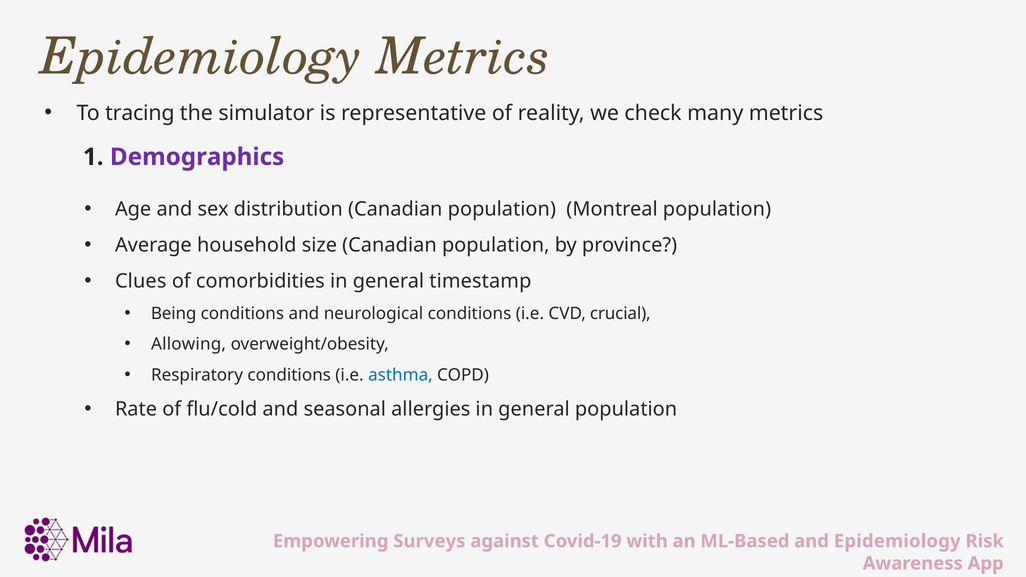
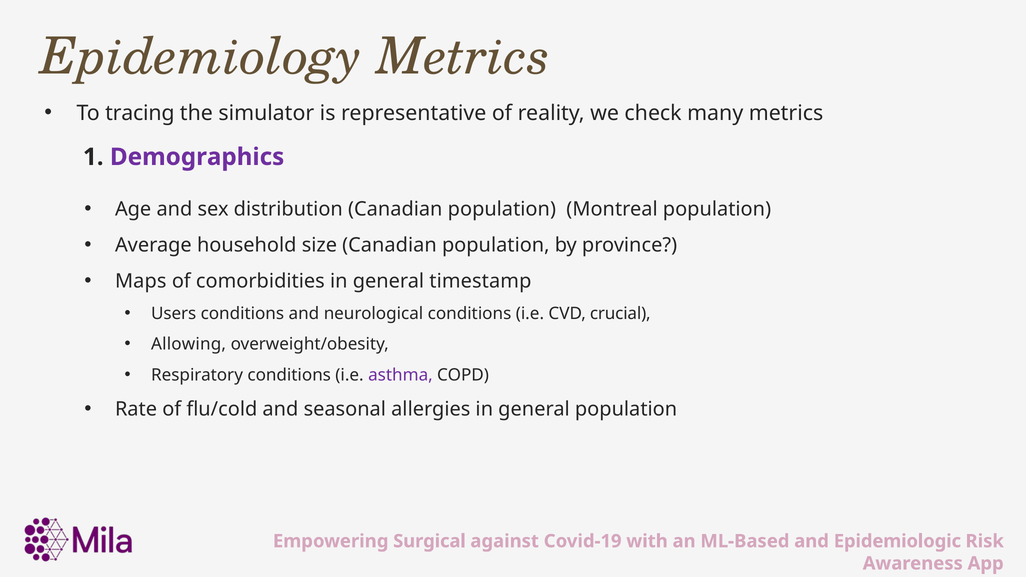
Clues: Clues -> Maps
Being: Being -> Users
asthma colour: blue -> purple
Surveys: Surveys -> Surgical
and Epidemiology: Epidemiology -> Epidemiologic
